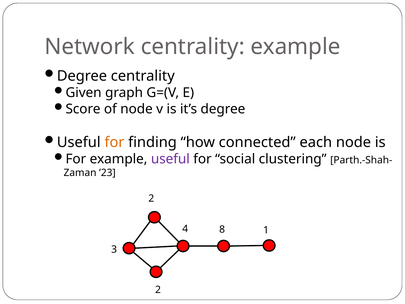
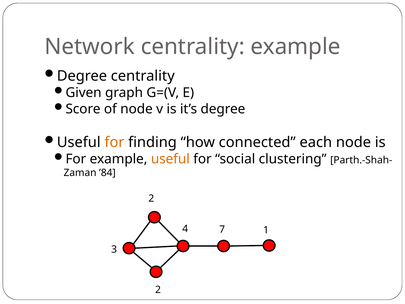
useful at (170, 159) colour: purple -> orange
’23: ’23 -> ’84
8: 8 -> 7
